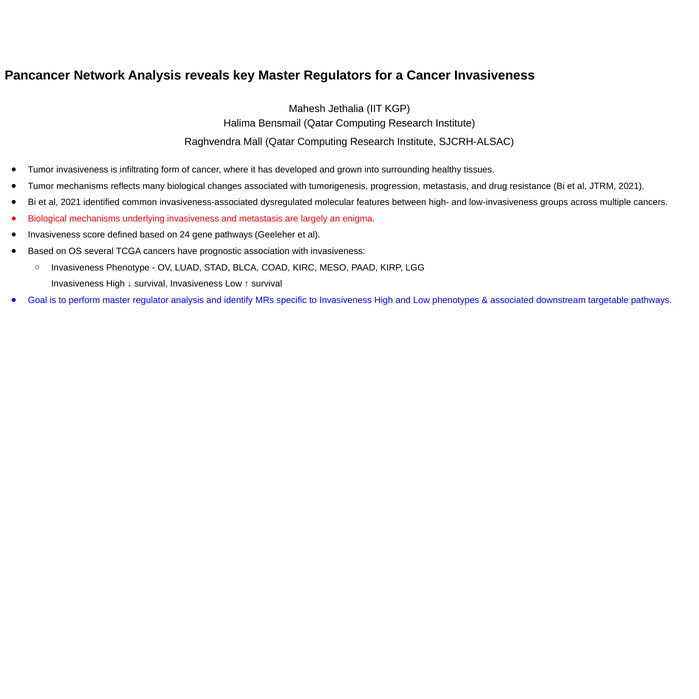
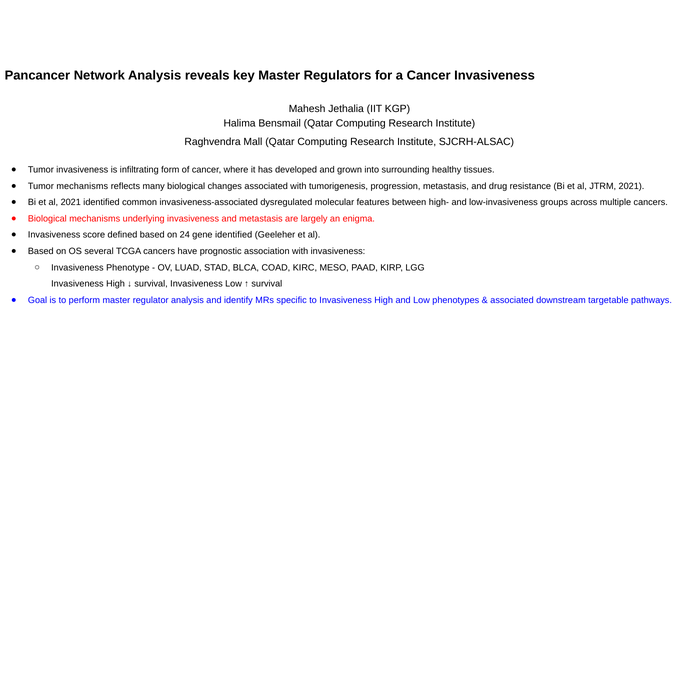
gene pathways: pathways -> identified
